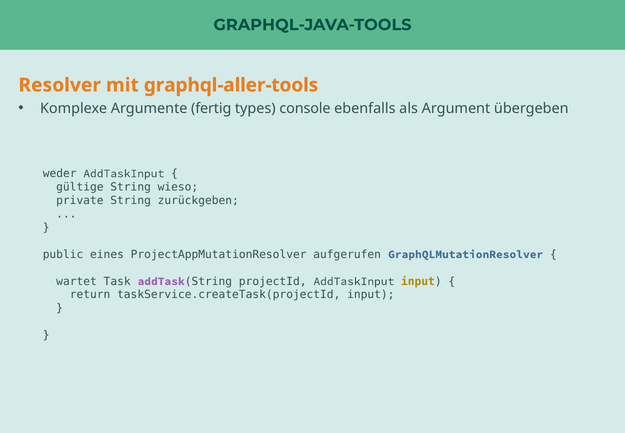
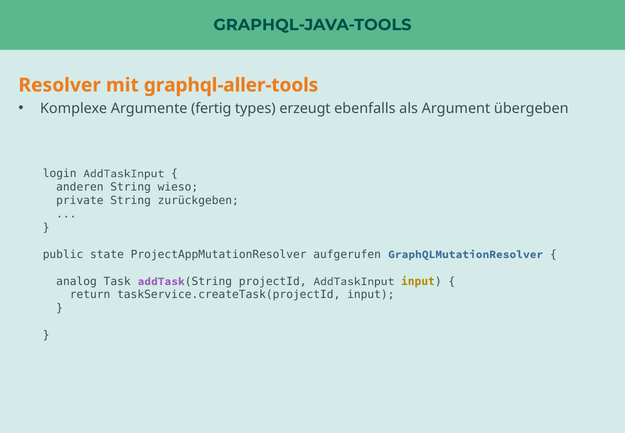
console: console -> erzeugt
weder: weder -> login
gültige: gültige -> anderen
eines: eines -> state
wartet: wartet -> analog
